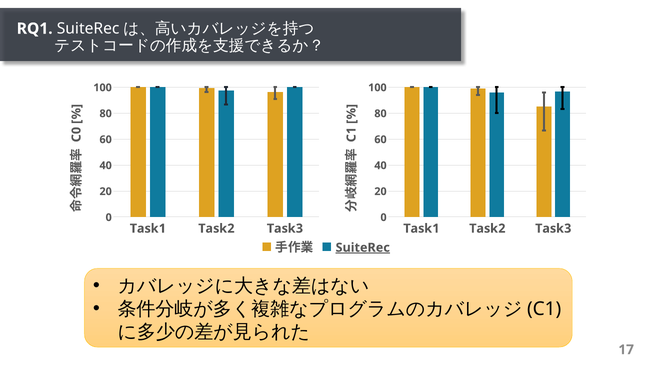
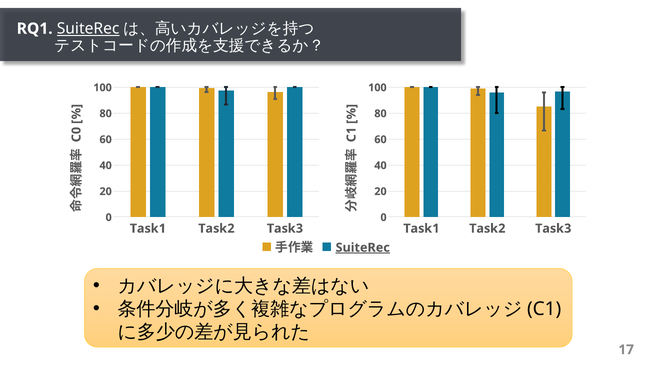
SuiteRec at (88, 29) underline: none -> present
